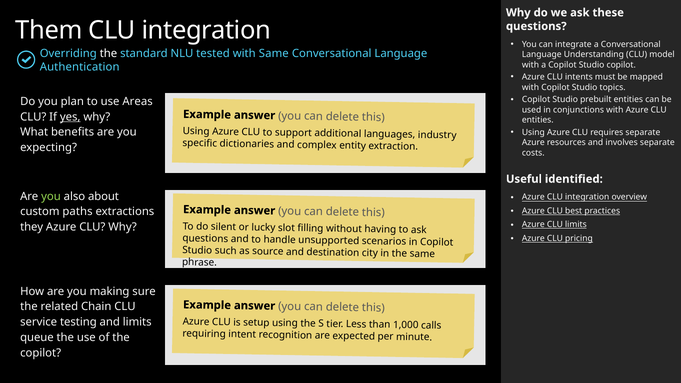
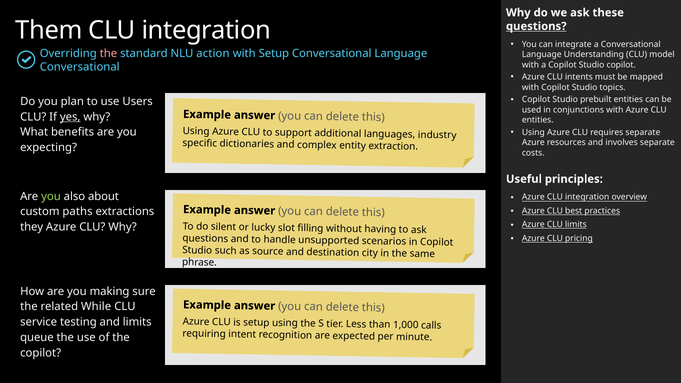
questions at (536, 26) underline: none -> present
the at (108, 54) colour: white -> pink
tested: tested -> action
with Same: Same -> Setup
Authentication at (80, 67): Authentication -> Conversational
Areas: Areas -> Users
identified: identified -> principles
Chain: Chain -> While
